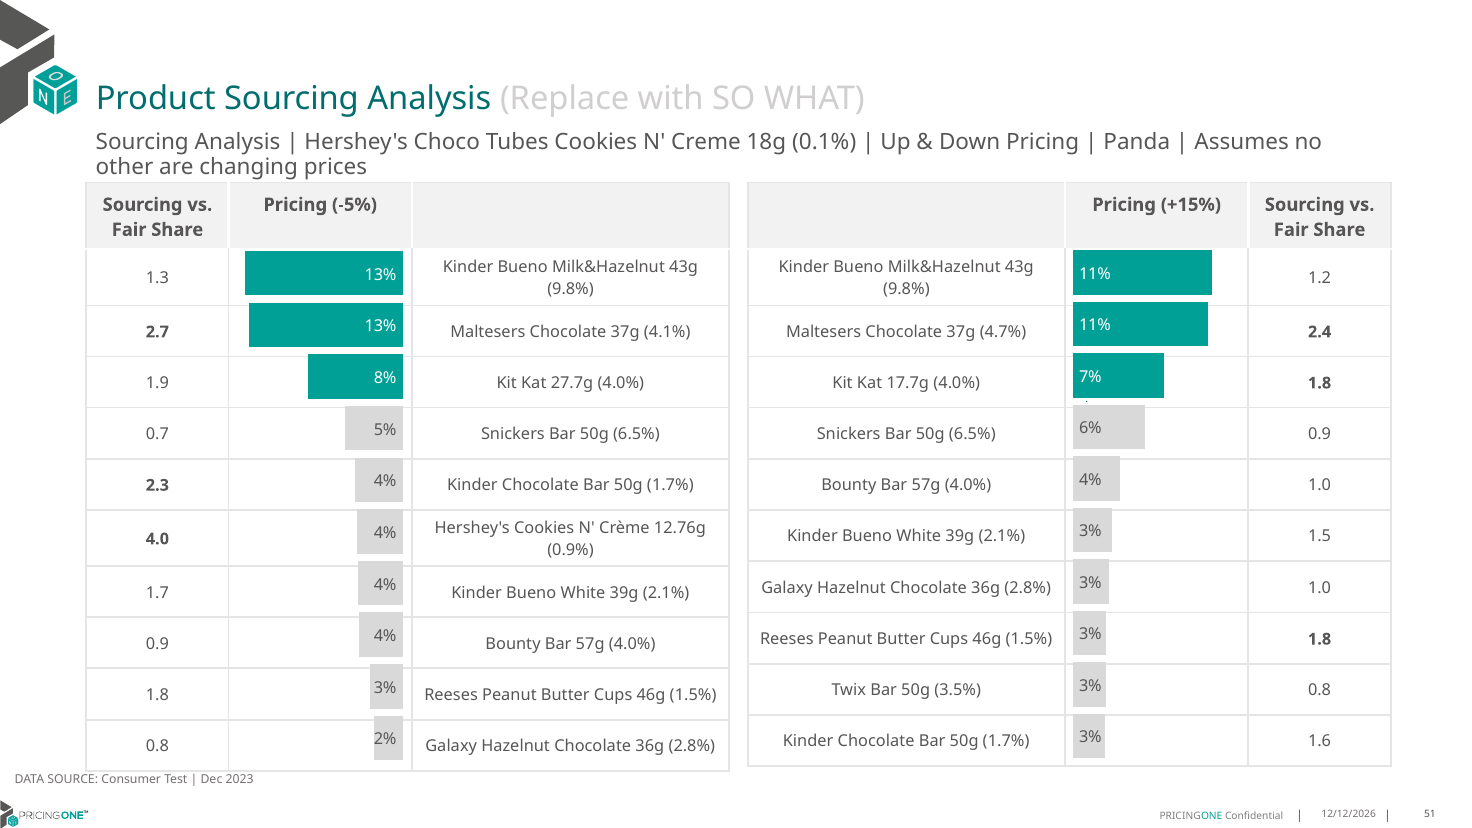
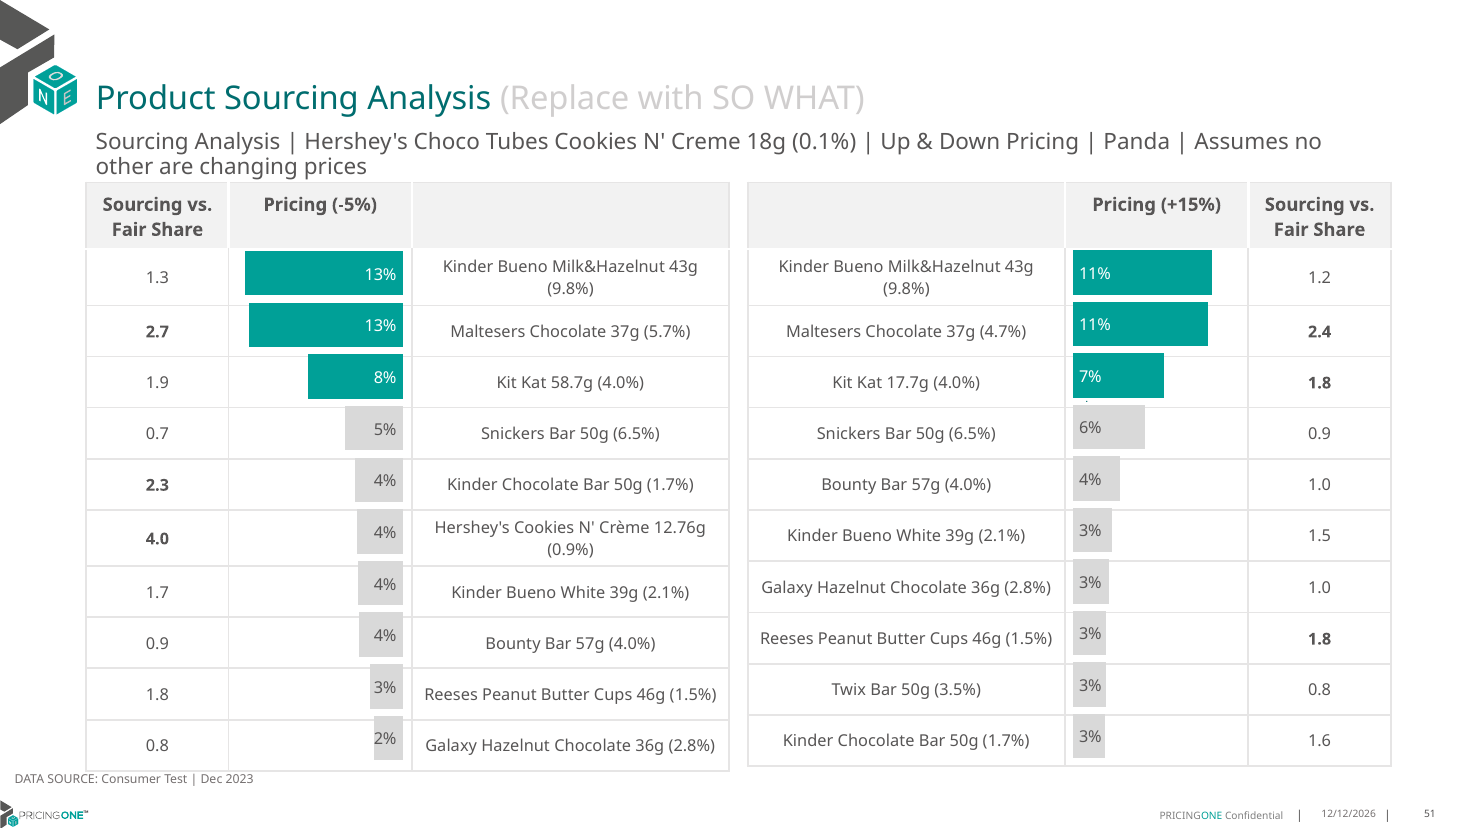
4.1%: 4.1% -> 5.7%
27.7g: 27.7g -> 58.7g
